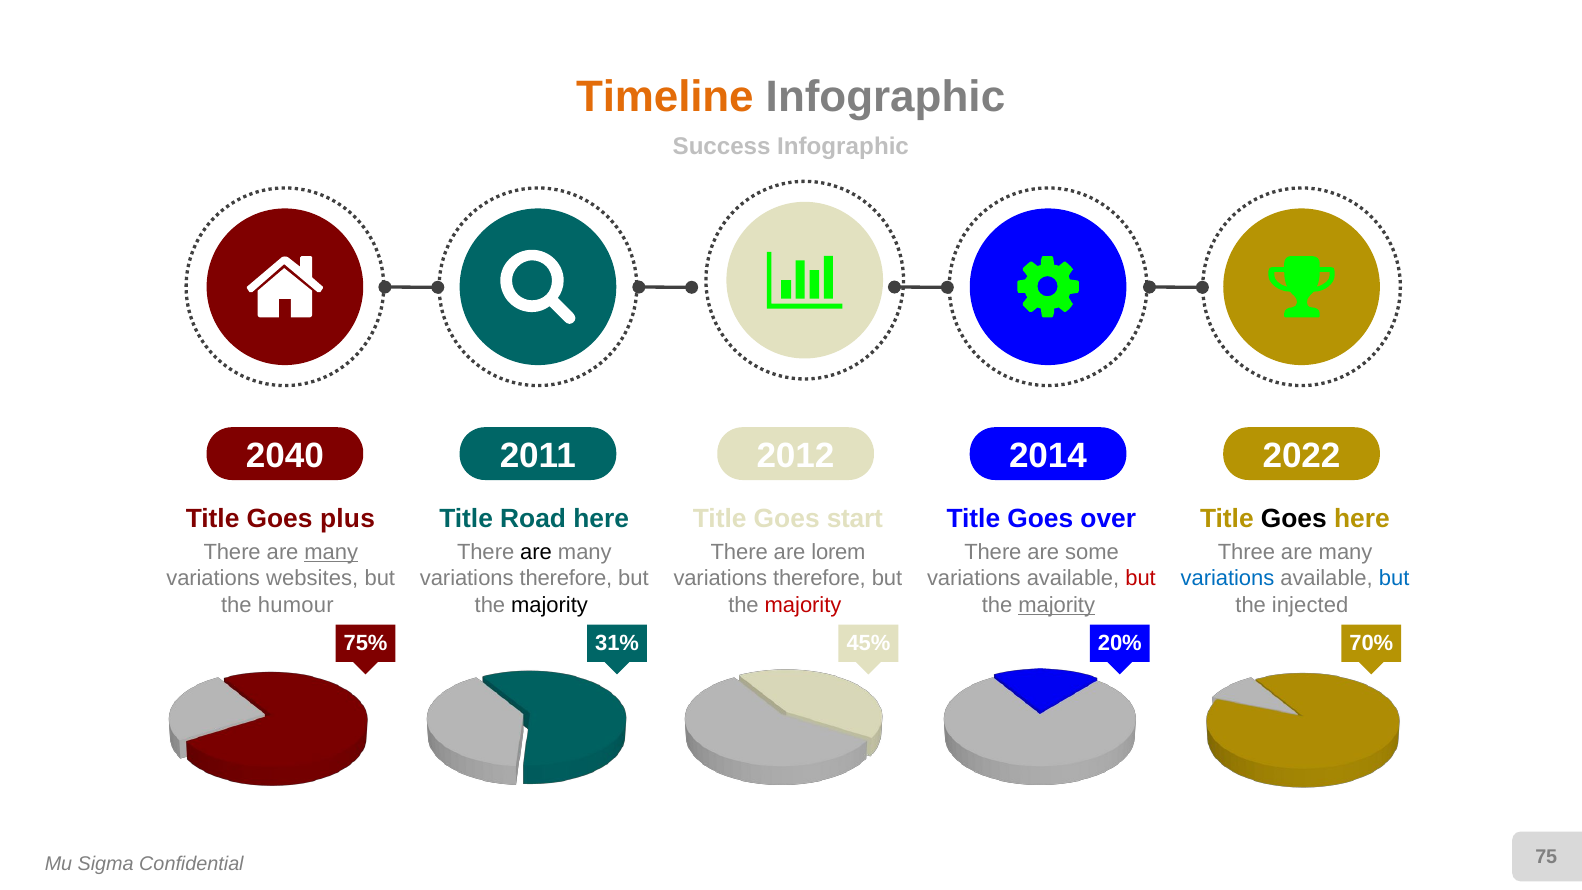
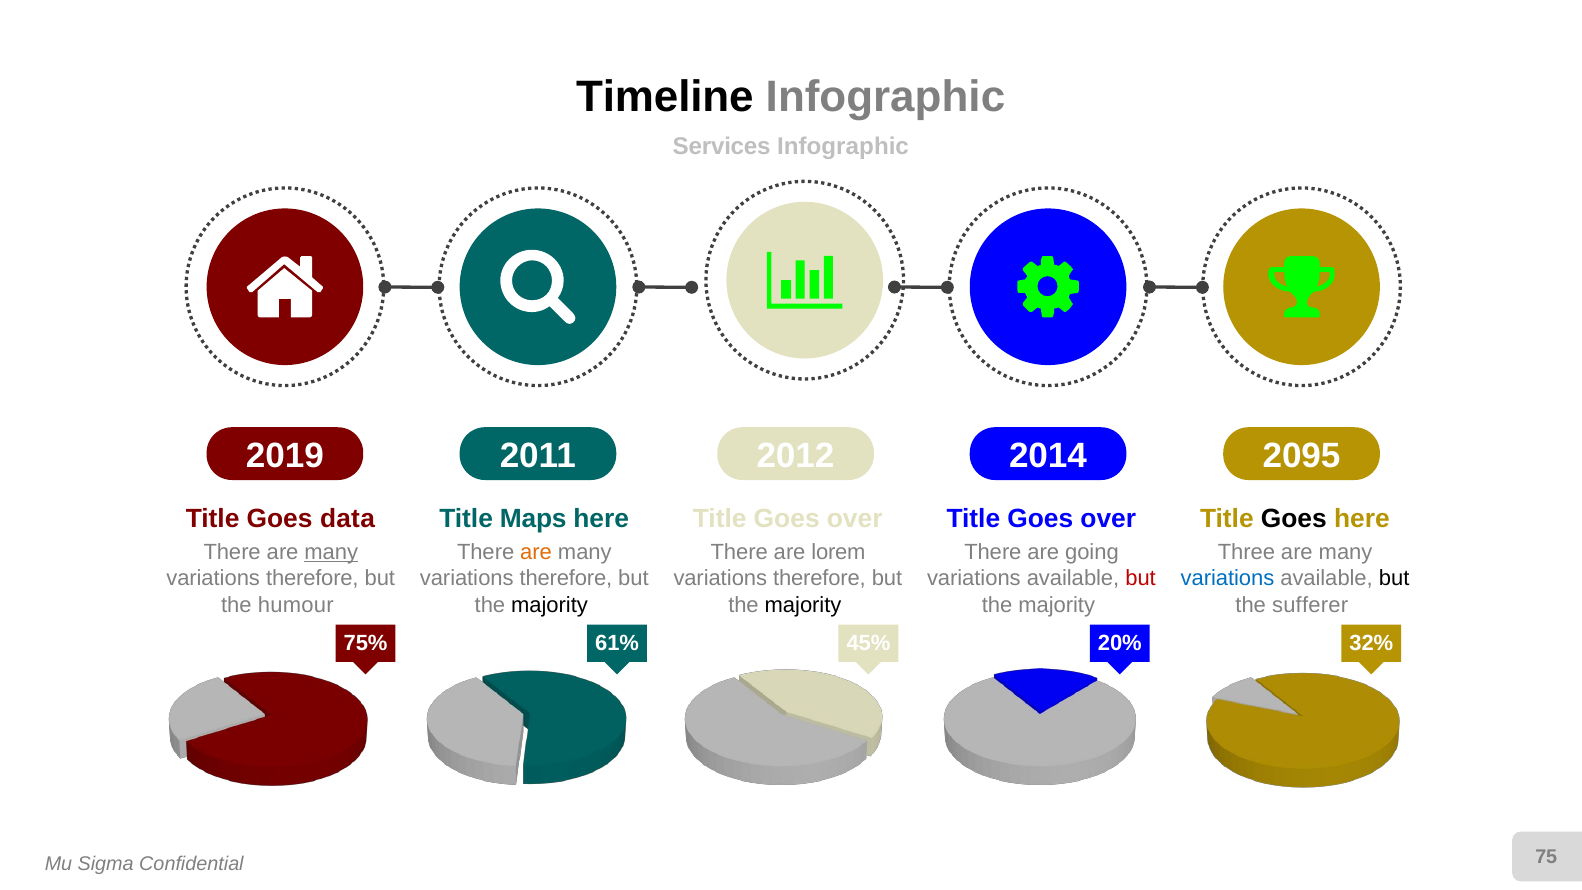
Timeline colour: orange -> black
Success: Success -> Services
2040: 2040 -> 2019
2022: 2022 -> 2095
plus: plus -> data
Road: Road -> Maps
start at (855, 519): start -> over
are at (536, 552) colour: black -> orange
some: some -> going
websites at (312, 578): websites -> therefore
but at (1394, 578) colour: blue -> black
majority at (803, 605) colour: red -> black
majority at (1057, 605) underline: present -> none
injected: injected -> sufferer
31%: 31% -> 61%
70%: 70% -> 32%
